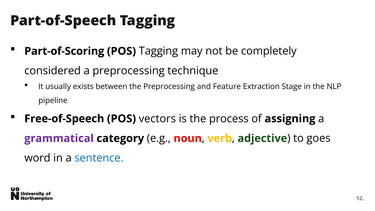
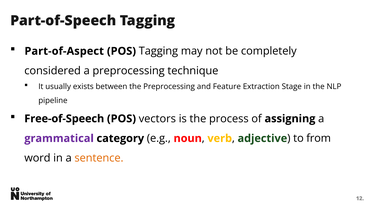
Part-of-Scoring: Part-of-Scoring -> Part-of-Aspect
goes: goes -> from
sentence colour: blue -> orange
